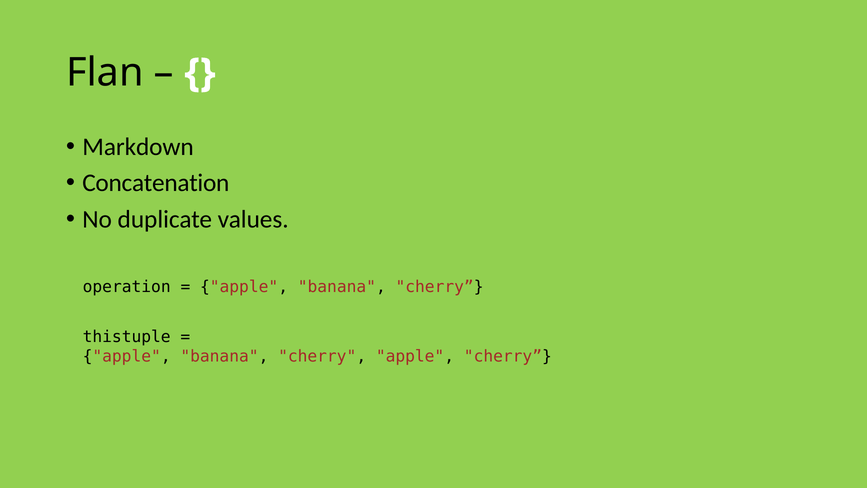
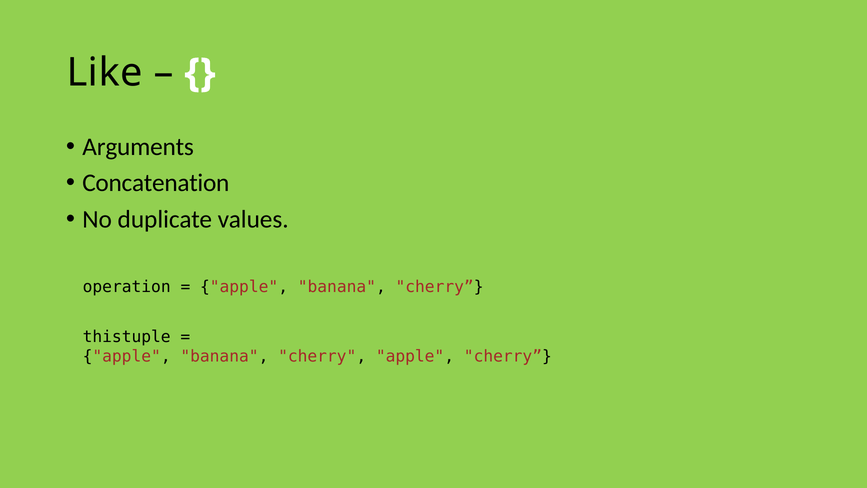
Flan: Flan -> Like
Markdown: Markdown -> Arguments
